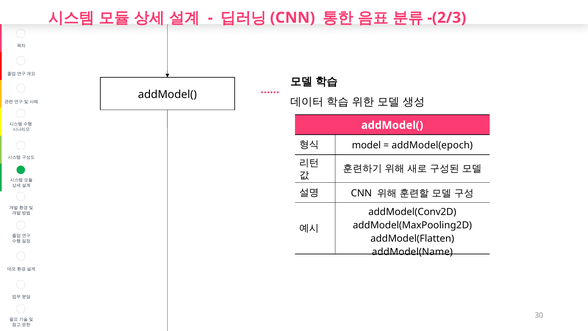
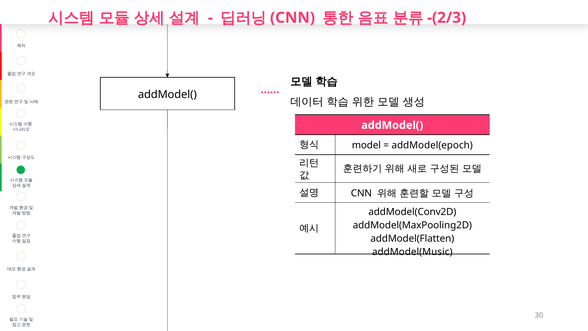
addModel(Name: addModel(Name -> addModel(Music
